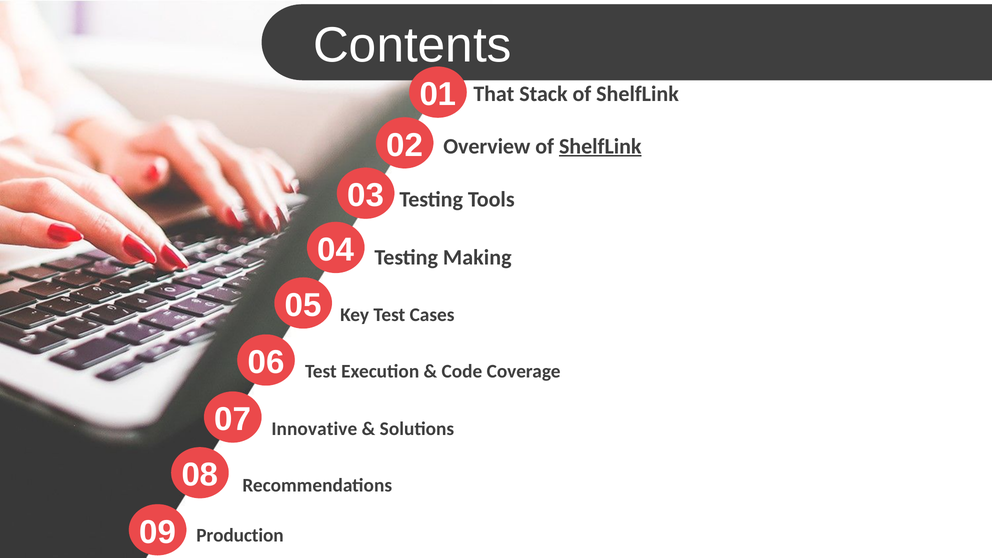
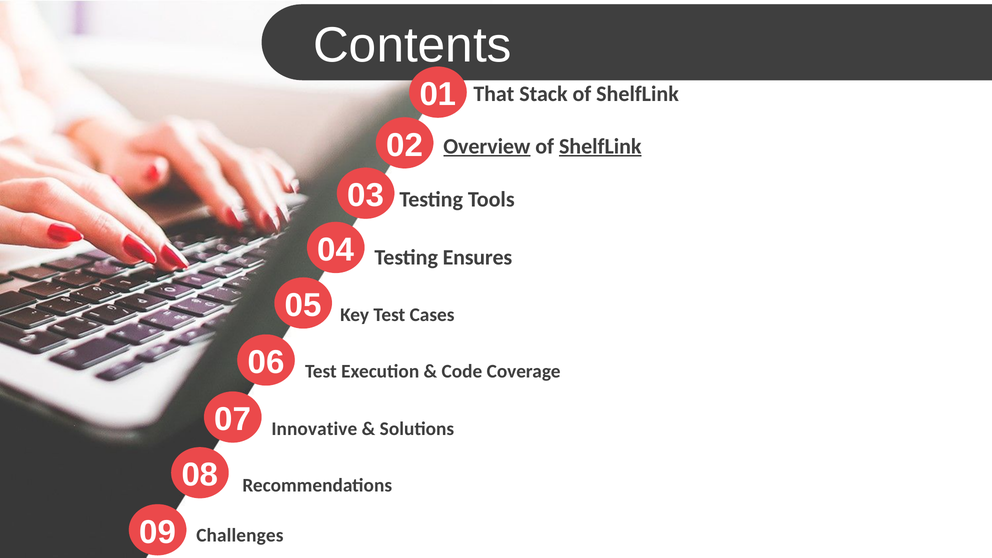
Overview underline: none -> present
Making: Making -> Ensures
Production: Production -> Challenges
